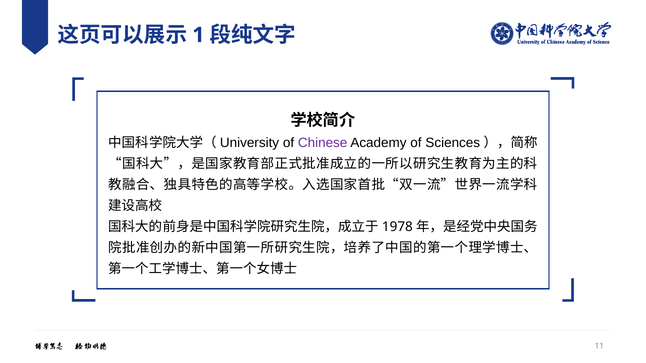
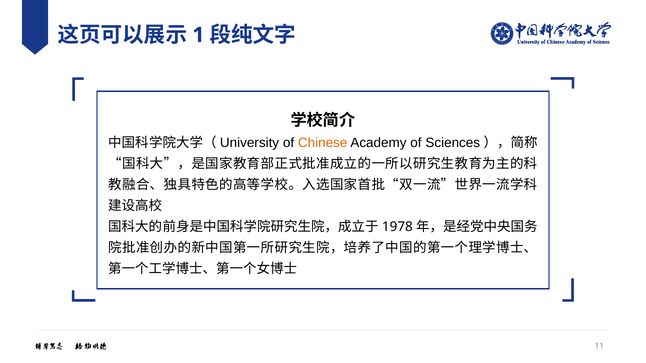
Chinese colour: purple -> orange
